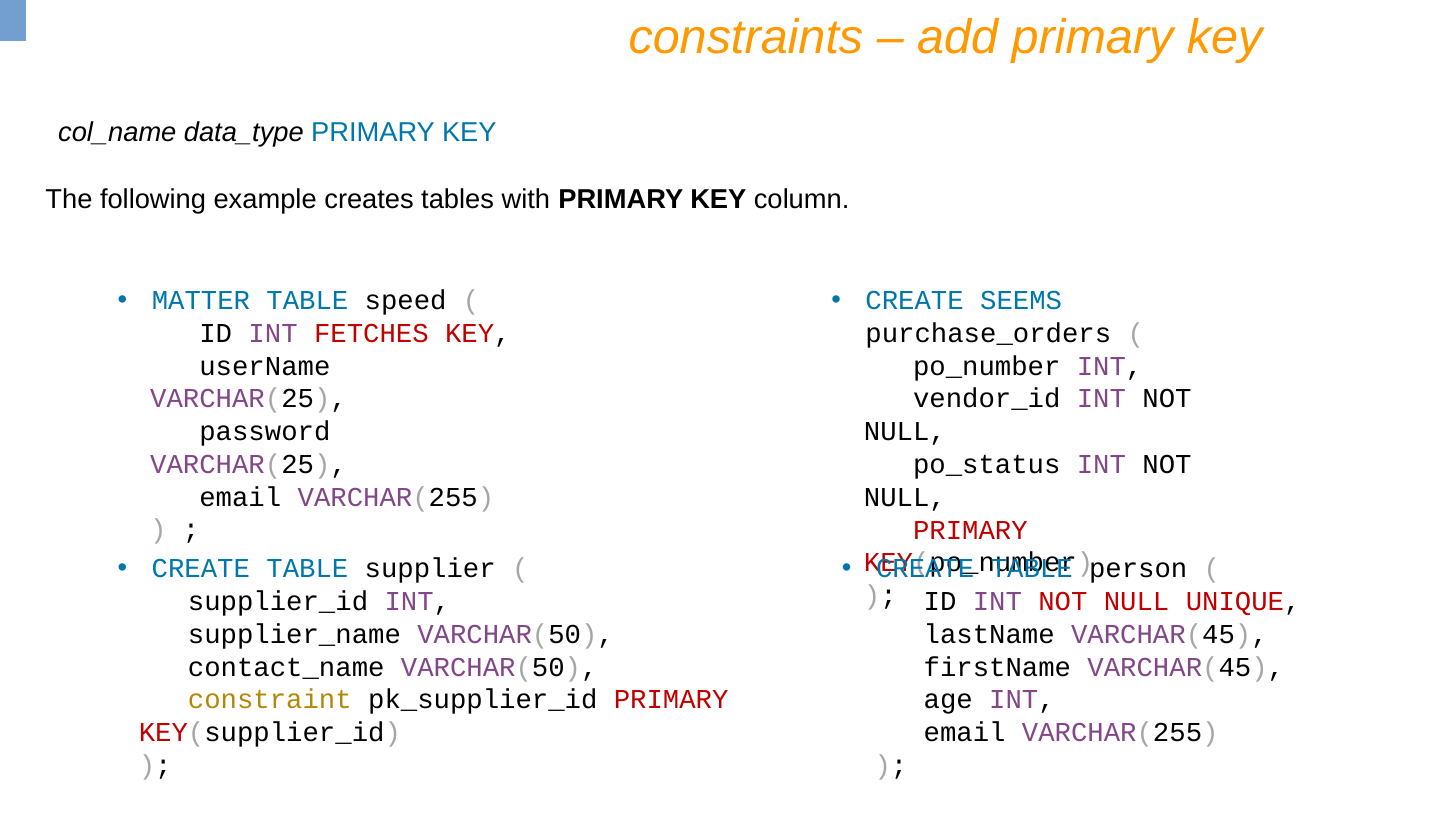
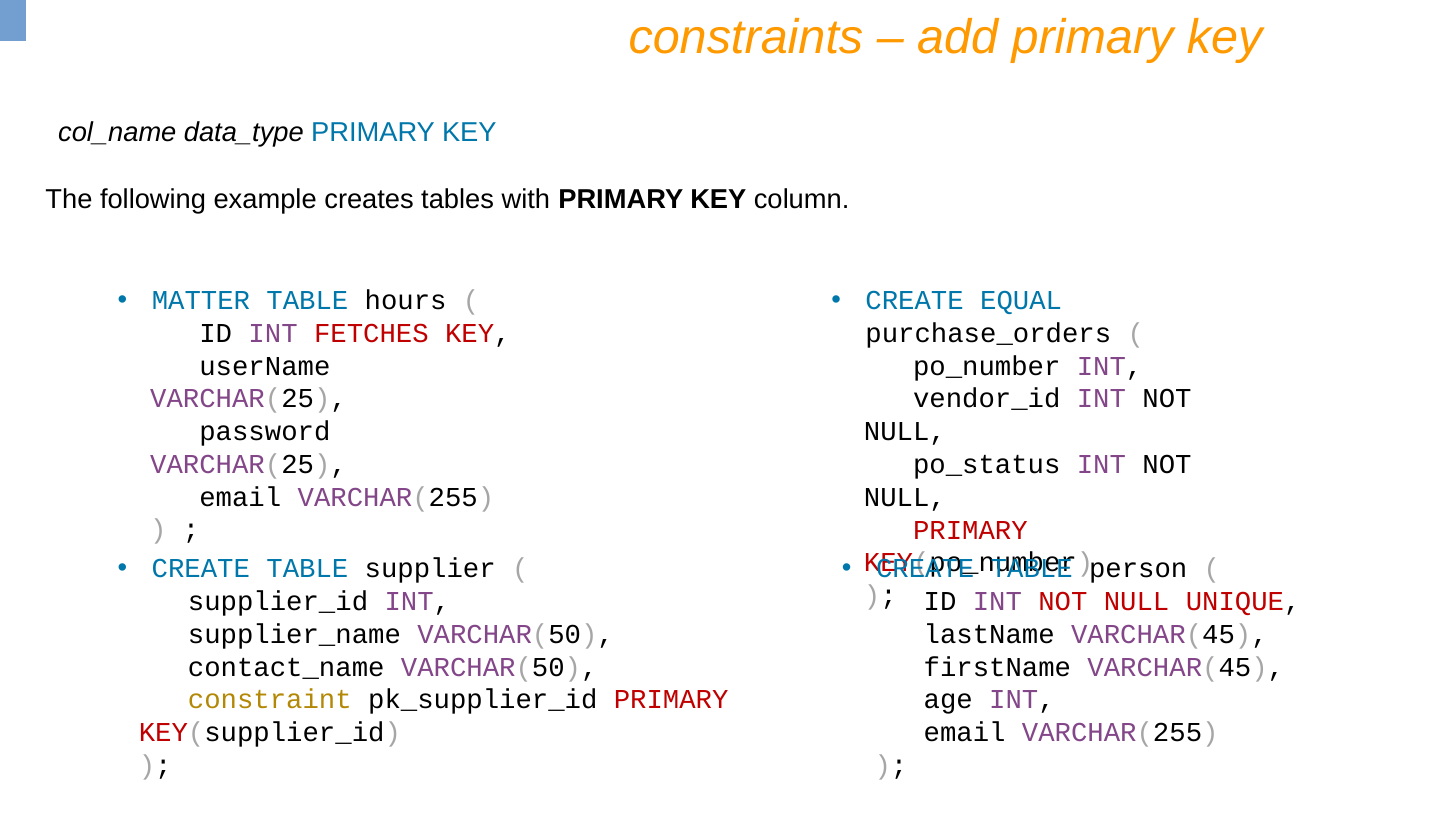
speed: speed -> hours
SEEMS: SEEMS -> EQUAL
